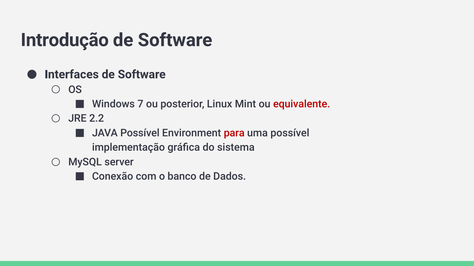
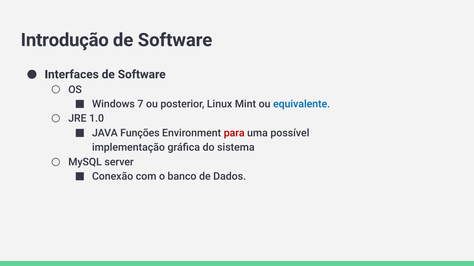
equivalente colour: red -> blue
2.2: 2.2 -> 1.0
JAVA Possível: Possível -> Funções
